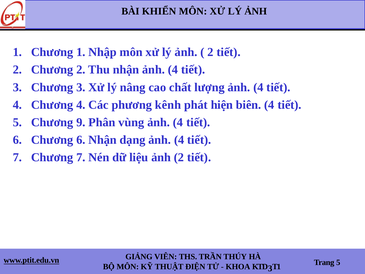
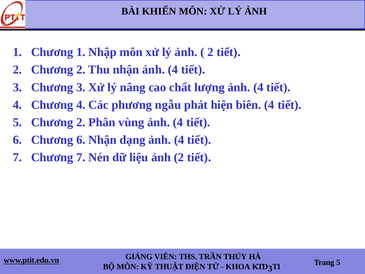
kênh: kênh -> ngẫu
5 Chương 9: 9 -> 2
